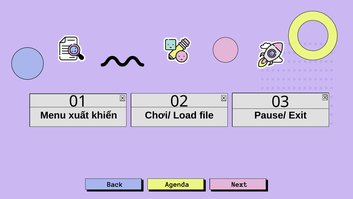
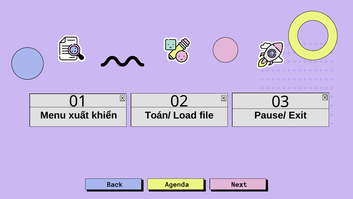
Chơi/: Chơi/ -> Toán/
